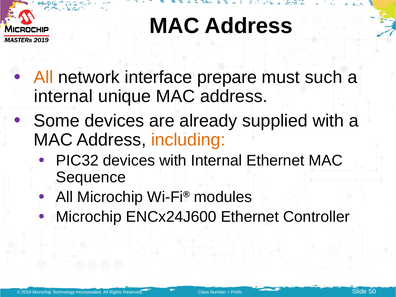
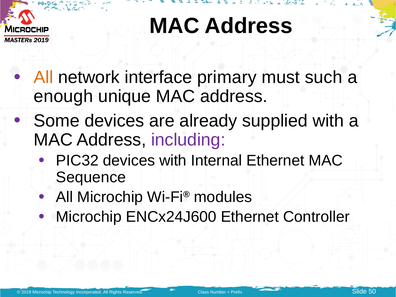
prepare: prepare -> primary
internal at (63, 96): internal -> enough
including colour: orange -> purple
